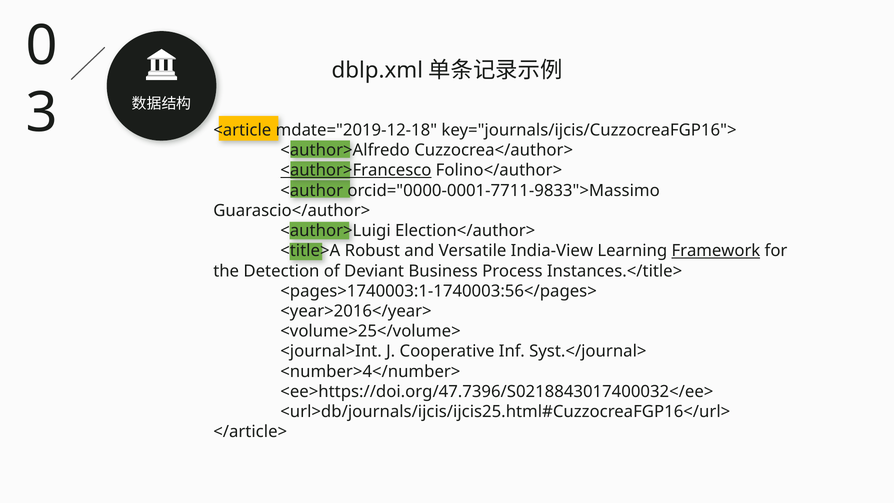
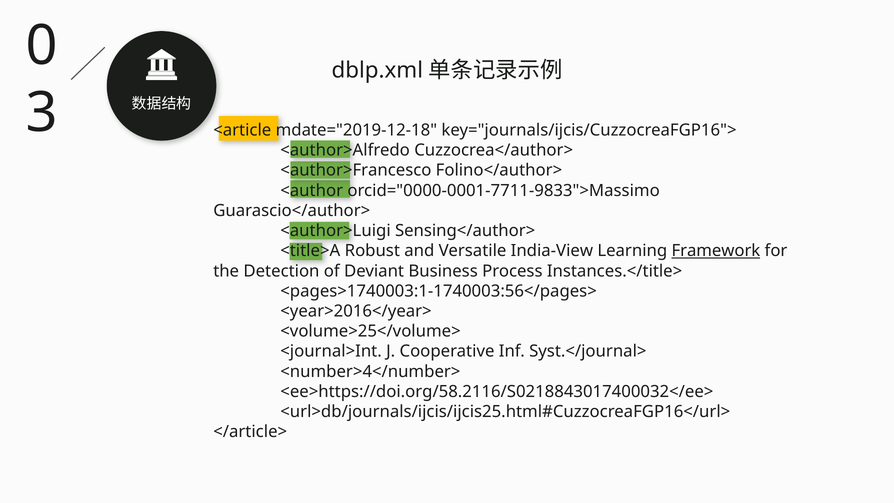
<author>Francesco underline: present -> none
Election</author>: Election</author> -> Sensing</author>
<ee>https://doi.org/47.7396/S0218843017400032</ee>: <ee>https://doi.org/47.7396/S0218843017400032</ee> -> <ee>https://doi.org/58.2116/S0218843017400032</ee>
